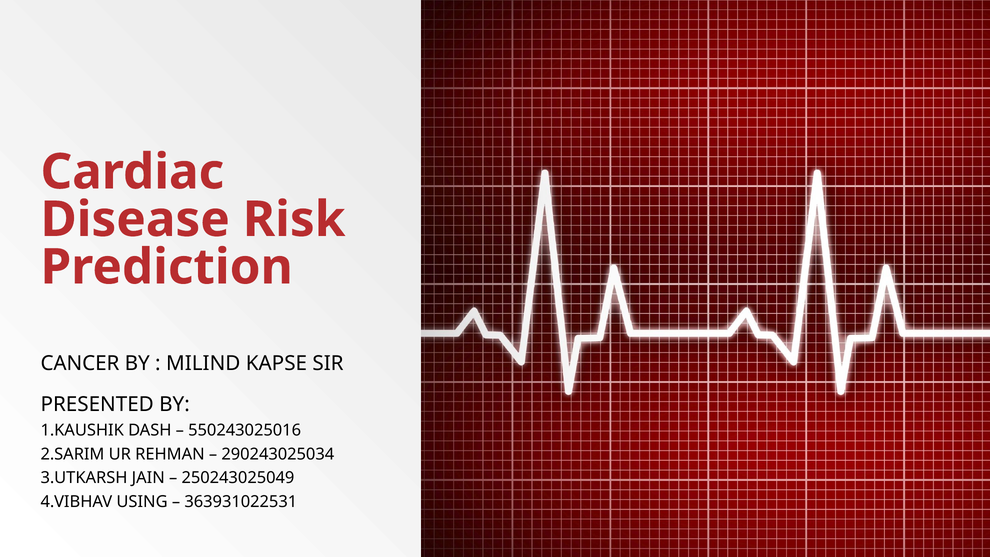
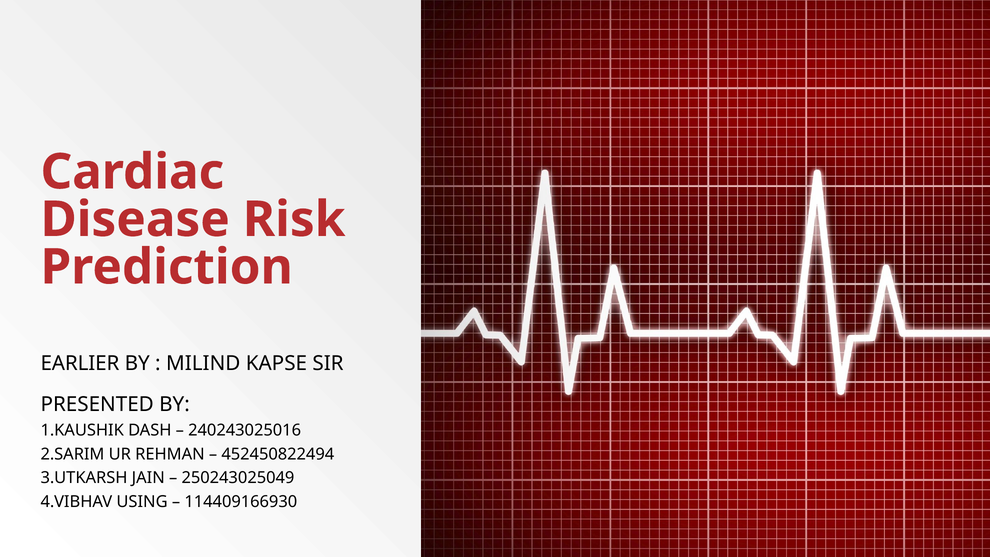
CANCER: CANCER -> EARLIER
550243025016: 550243025016 -> 240243025016
290243025034: 290243025034 -> 452450822494
363931022531: 363931022531 -> 114409166930
